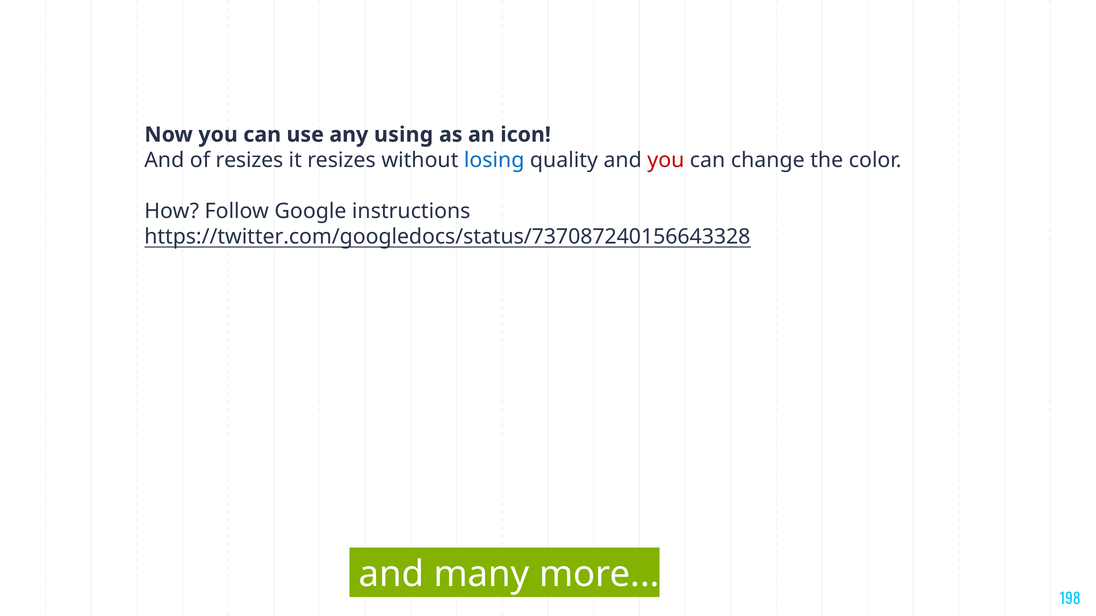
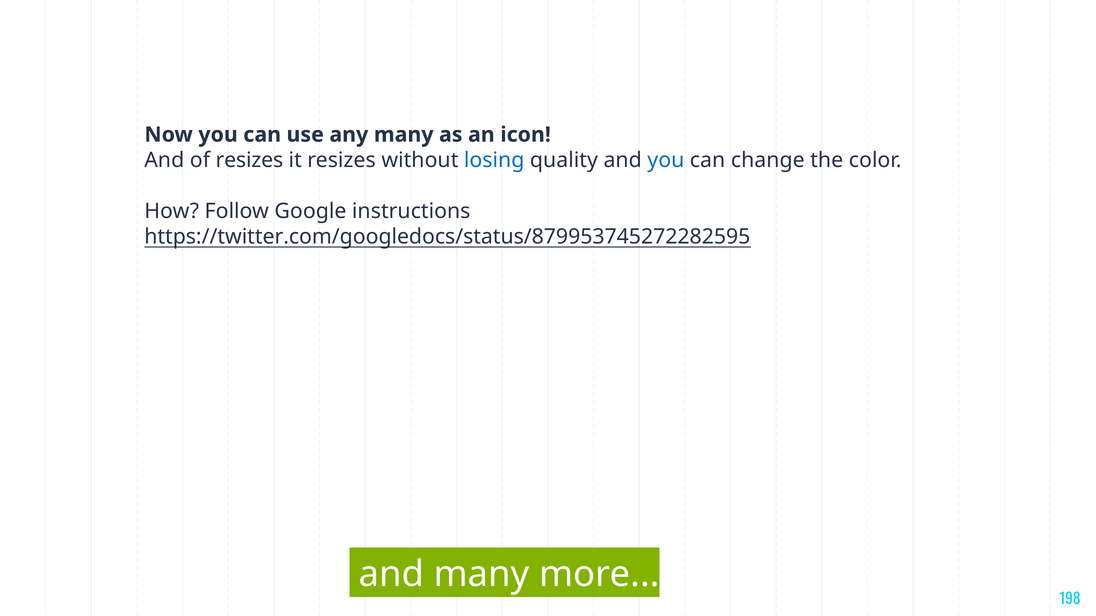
any using: using -> many
you at (666, 160) colour: red -> blue
https://twitter.com/googledocs/status/737087240156643328: https://twitter.com/googledocs/status/737087240156643328 -> https://twitter.com/googledocs/status/879953745272282595
